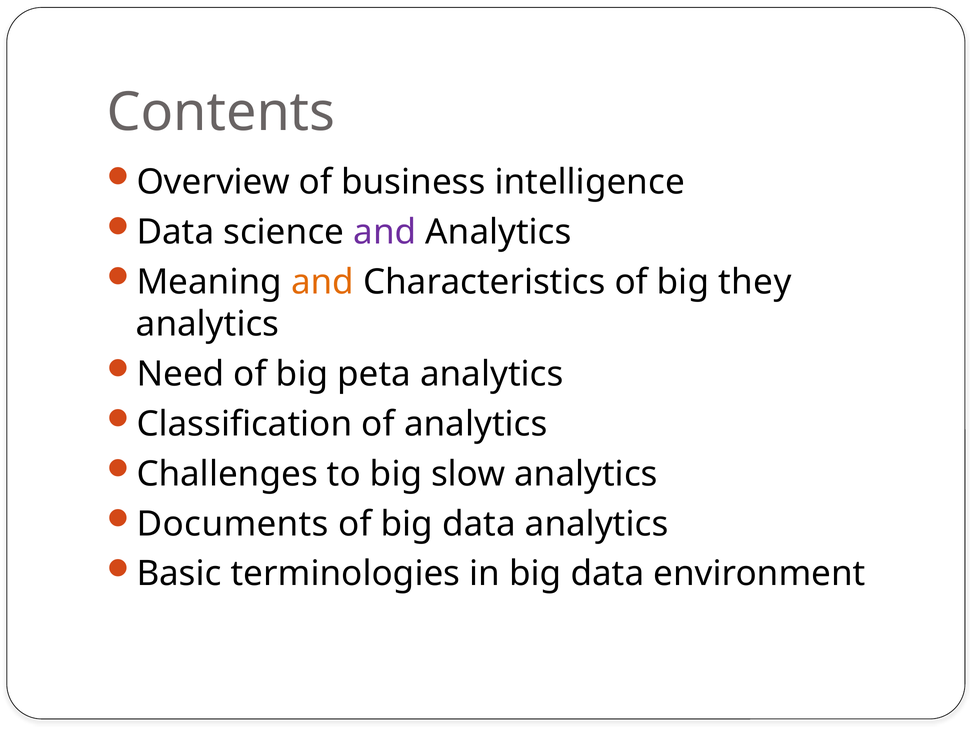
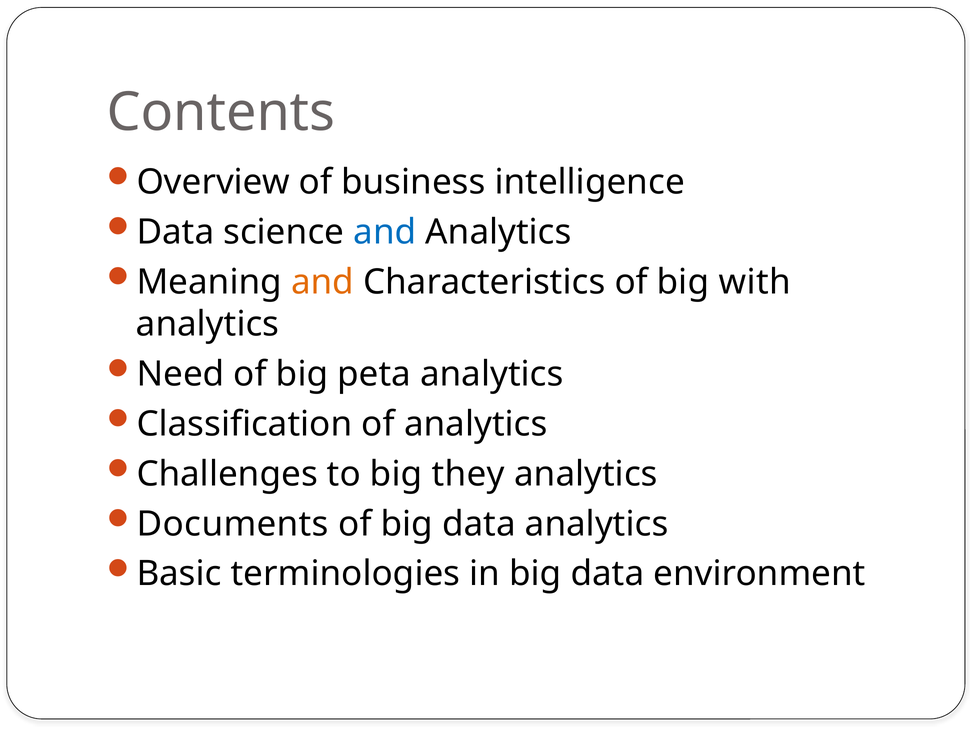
and at (385, 232) colour: purple -> blue
they: they -> with
slow: slow -> they
